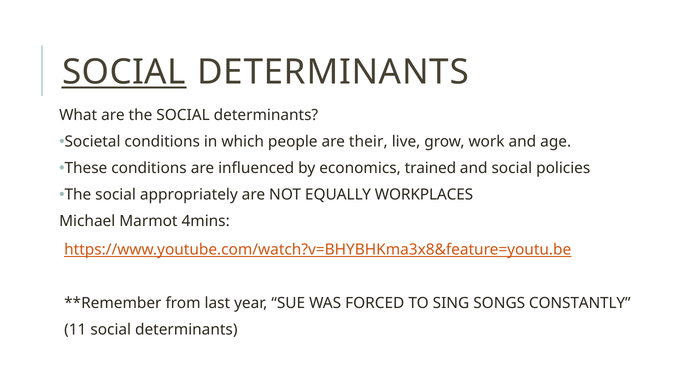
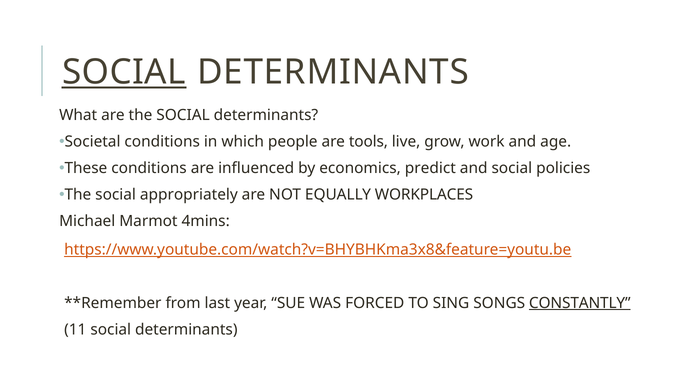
their: their -> tools
trained: trained -> predict
CONSTANTLY underline: none -> present
